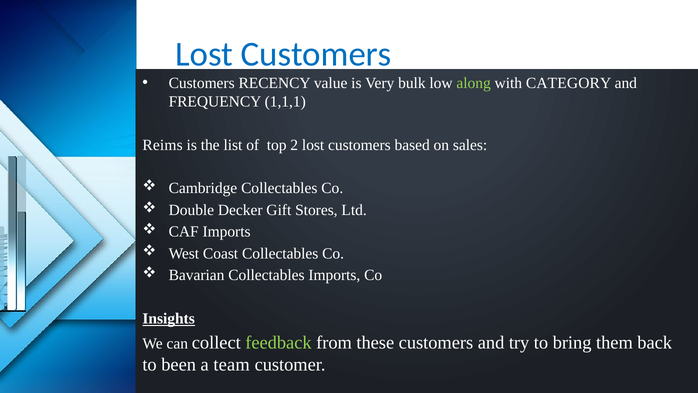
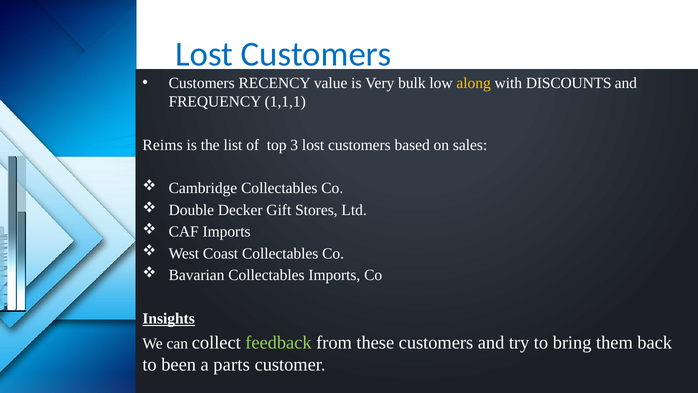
along colour: light green -> yellow
CATEGORY: CATEGORY -> DISCOUNTS
2: 2 -> 3
team: team -> parts
